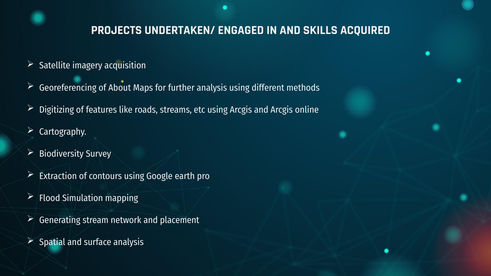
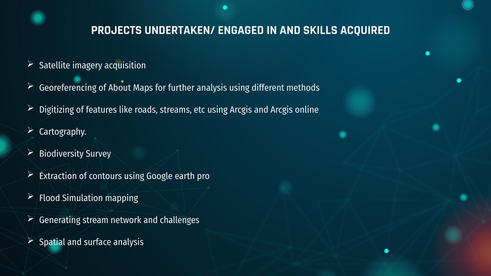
placement: placement -> challenges
